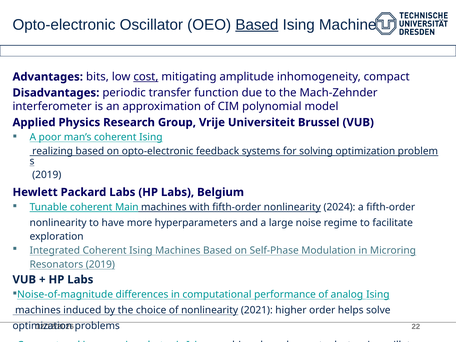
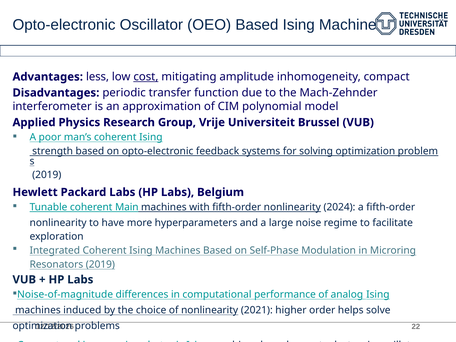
Based at (257, 25) underline: present -> none
bits: bits -> less
realizing: realizing -> strength
